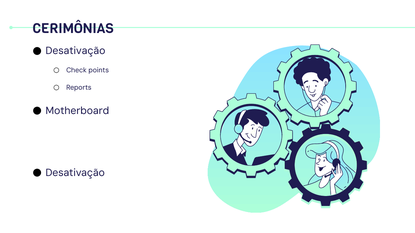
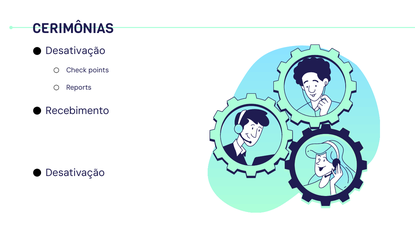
Motherboard: Motherboard -> Recebimento
